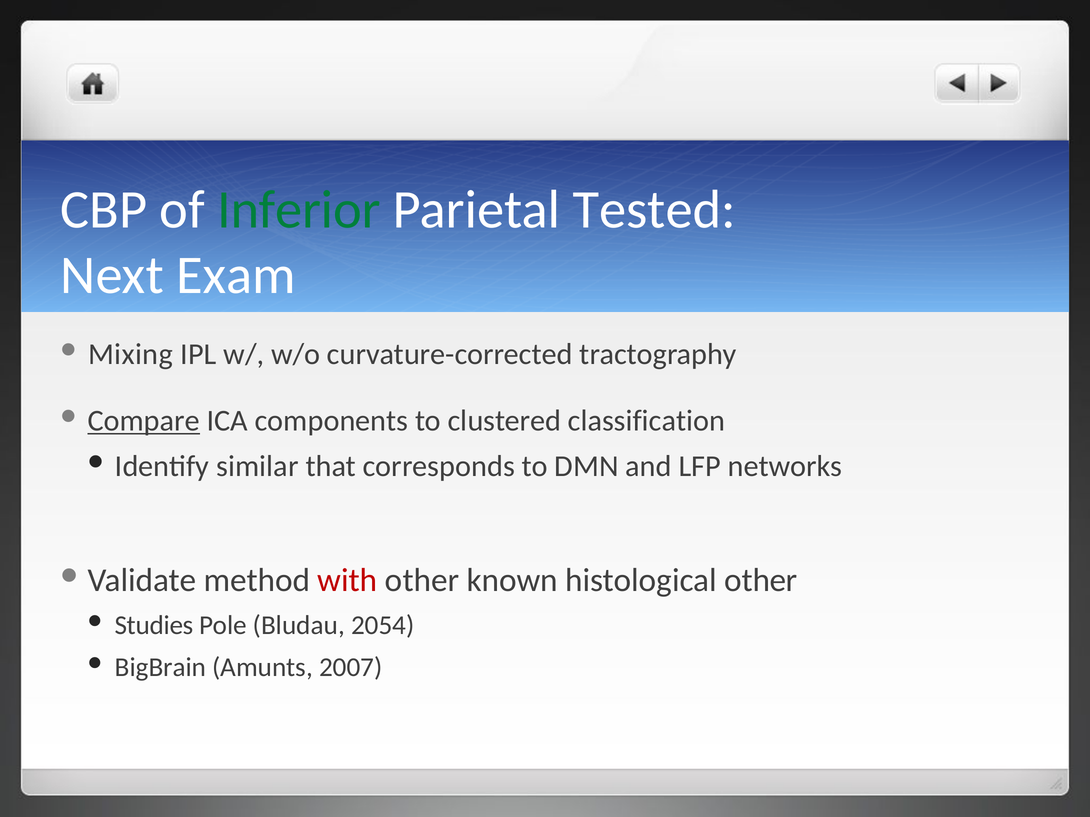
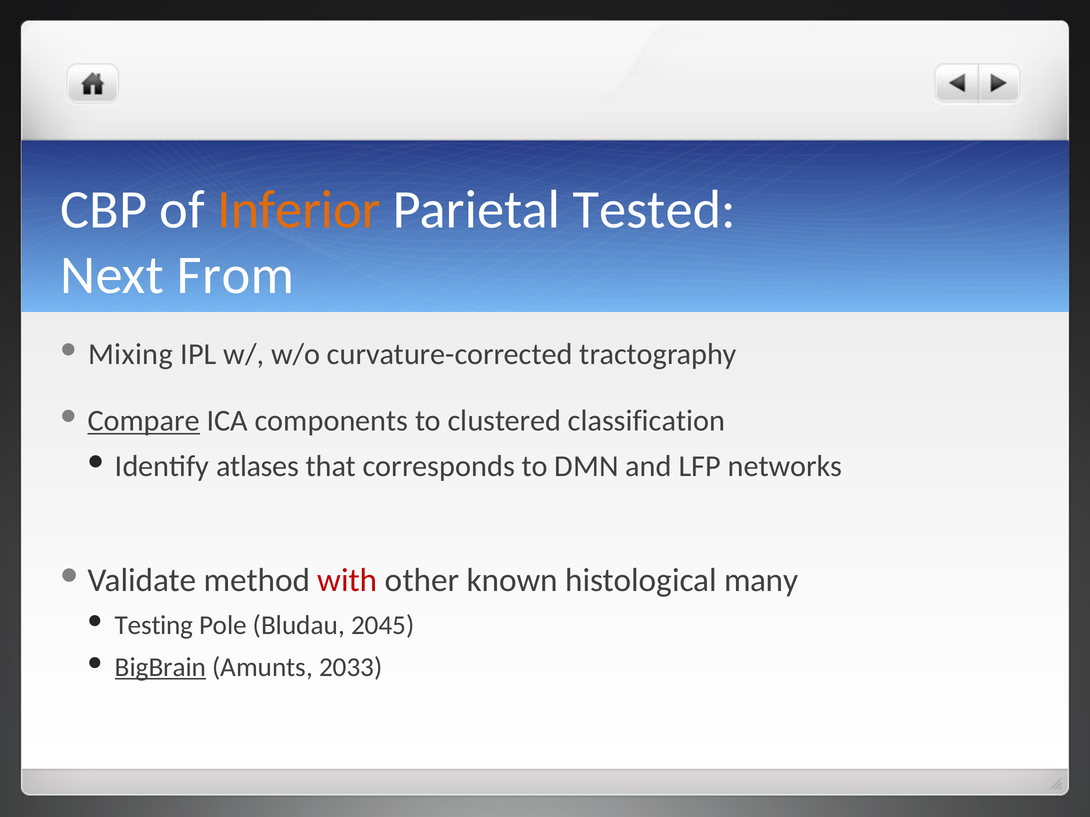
Inferior colour: green -> orange
Exam: Exam -> From
similar: similar -> atlases
histological other: other -> many
Studies: Studies -> Testing
2054: 2054 -> 2045
BigBrain underline: none -> present
2007: 2007 -> 2033
